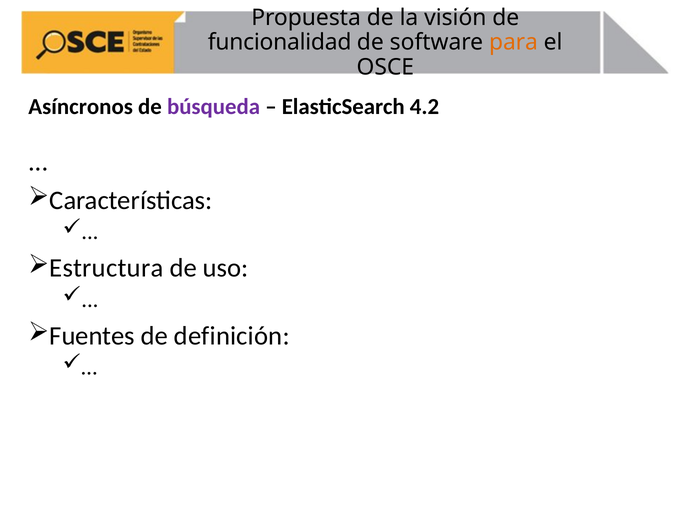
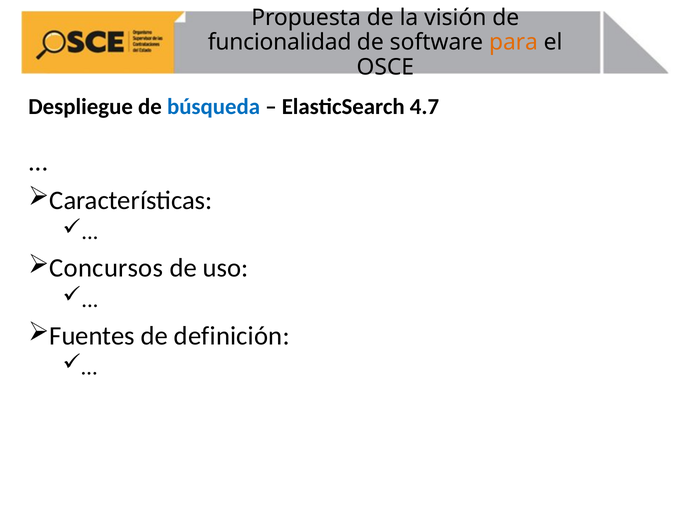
Asíncronos: Asíncronos -> Despliegue
búsqueda colour: purple -> blue
4.2: 4.2 -> 4.7
Estructura: Estructura -> Concursos
